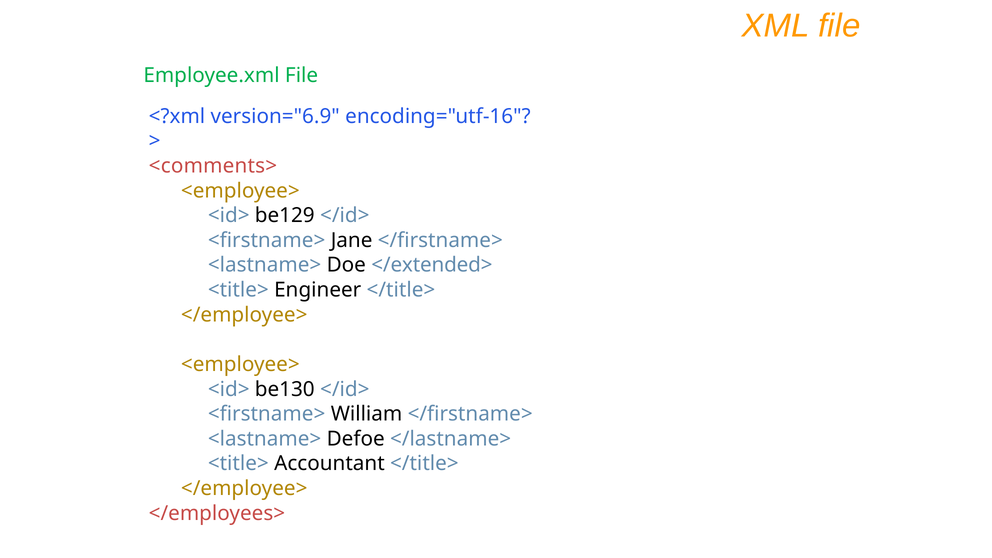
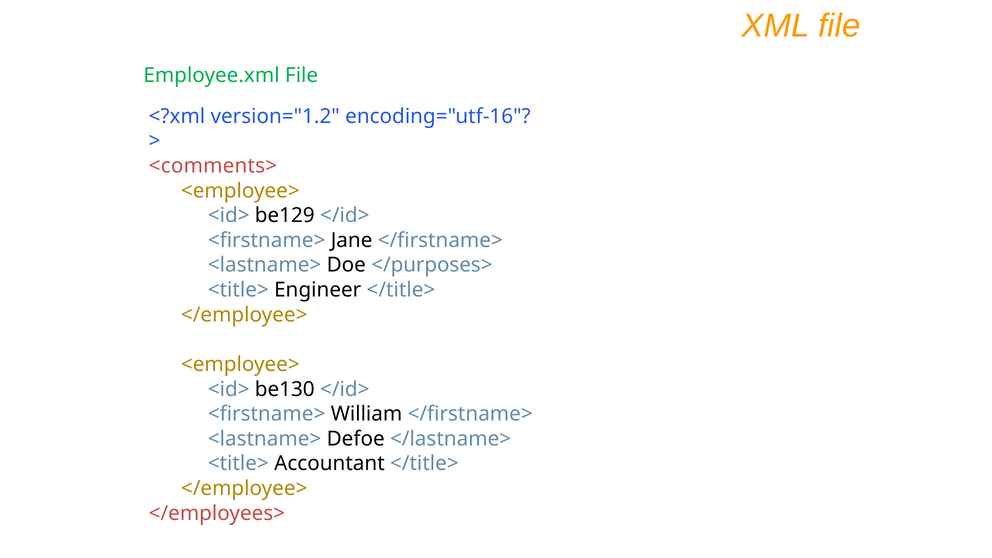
version="6.9: version="6.9 -> version="1.2
</extended>: </extended> -> </purposes>
